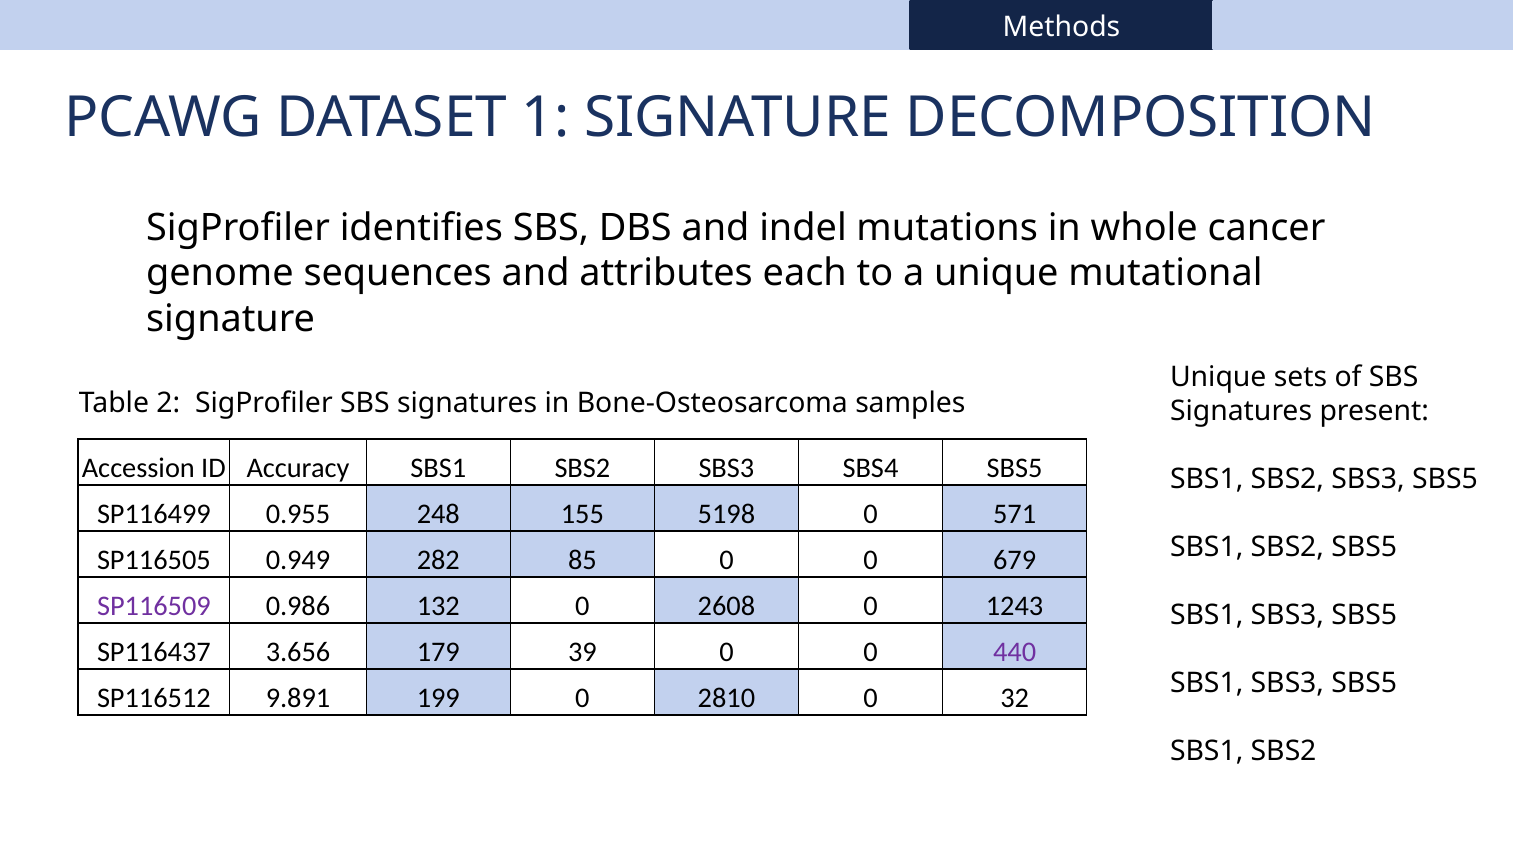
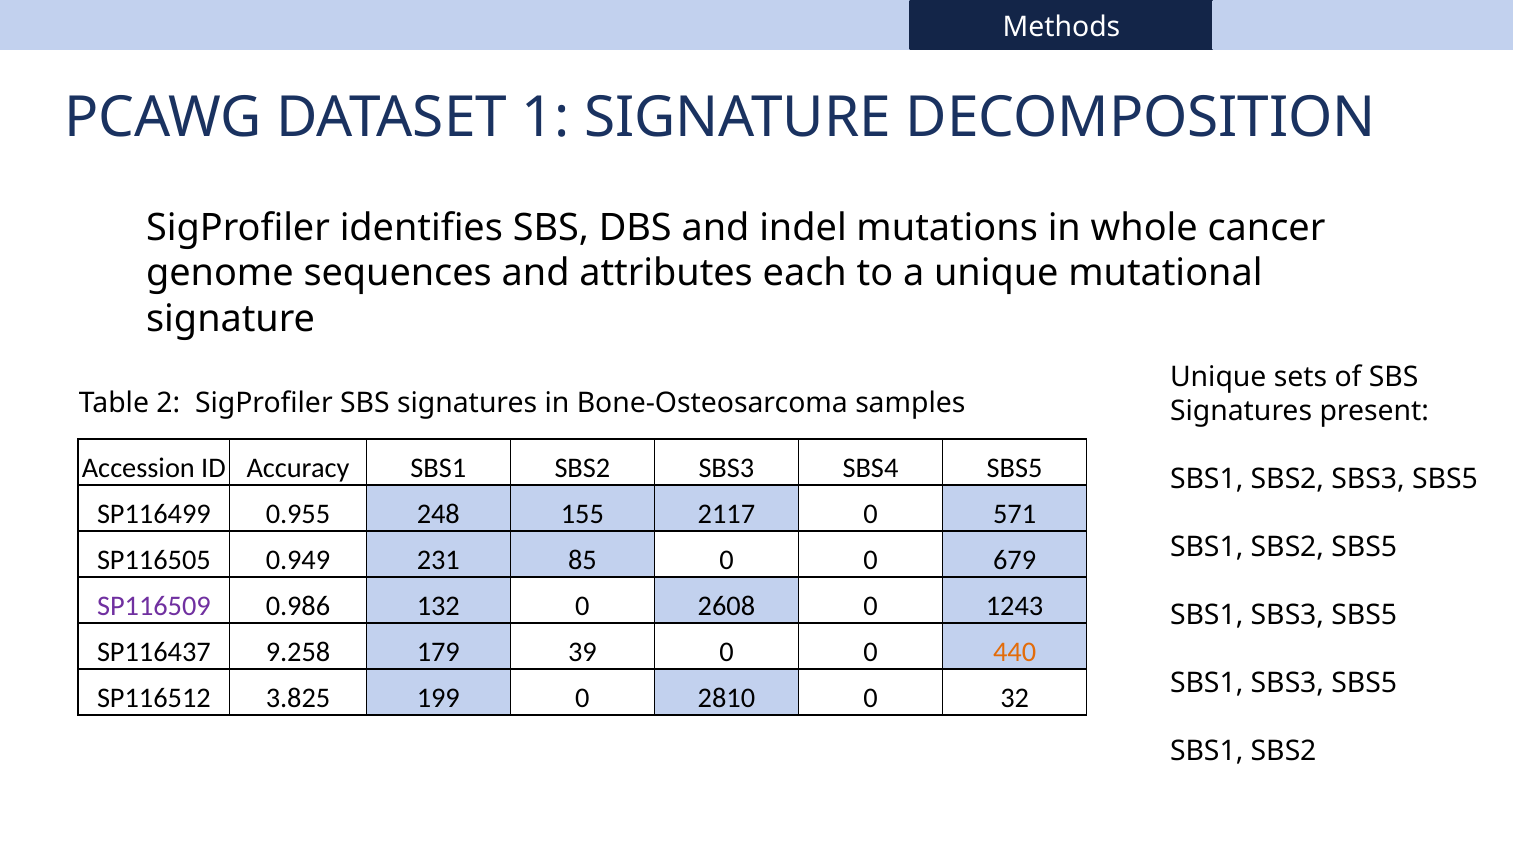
5198: 5198 -> 2117
282: 282 -> 231
3.656: 3.656 -> 9.258
440 colour: purple -> orange
9.891: 9.891 -> 3.825
